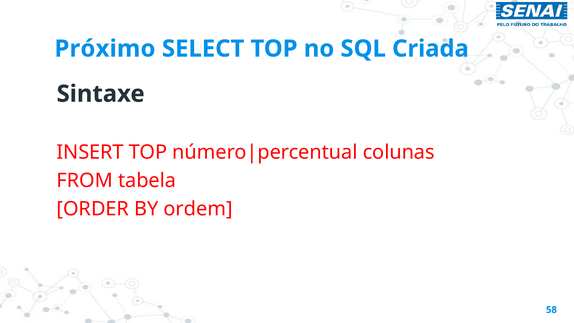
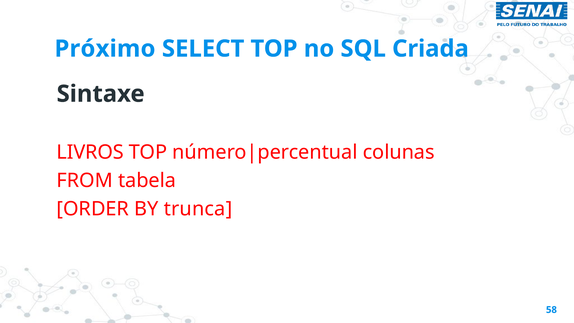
INSERT: INSERT -> LIVROS
ordem: ordem -> trunca
